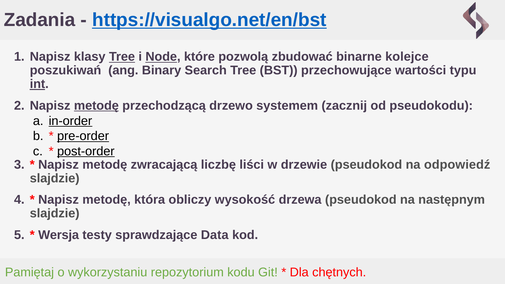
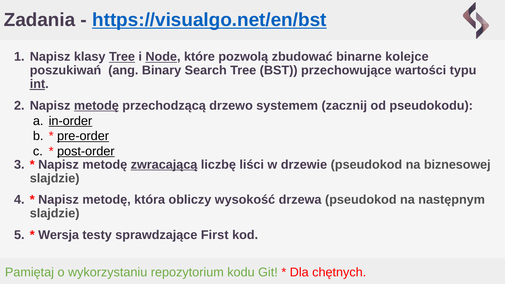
zwracającą underline: none -> present
odpowiedź: odpowiedź -> biznesowej
Data: Data -> First
